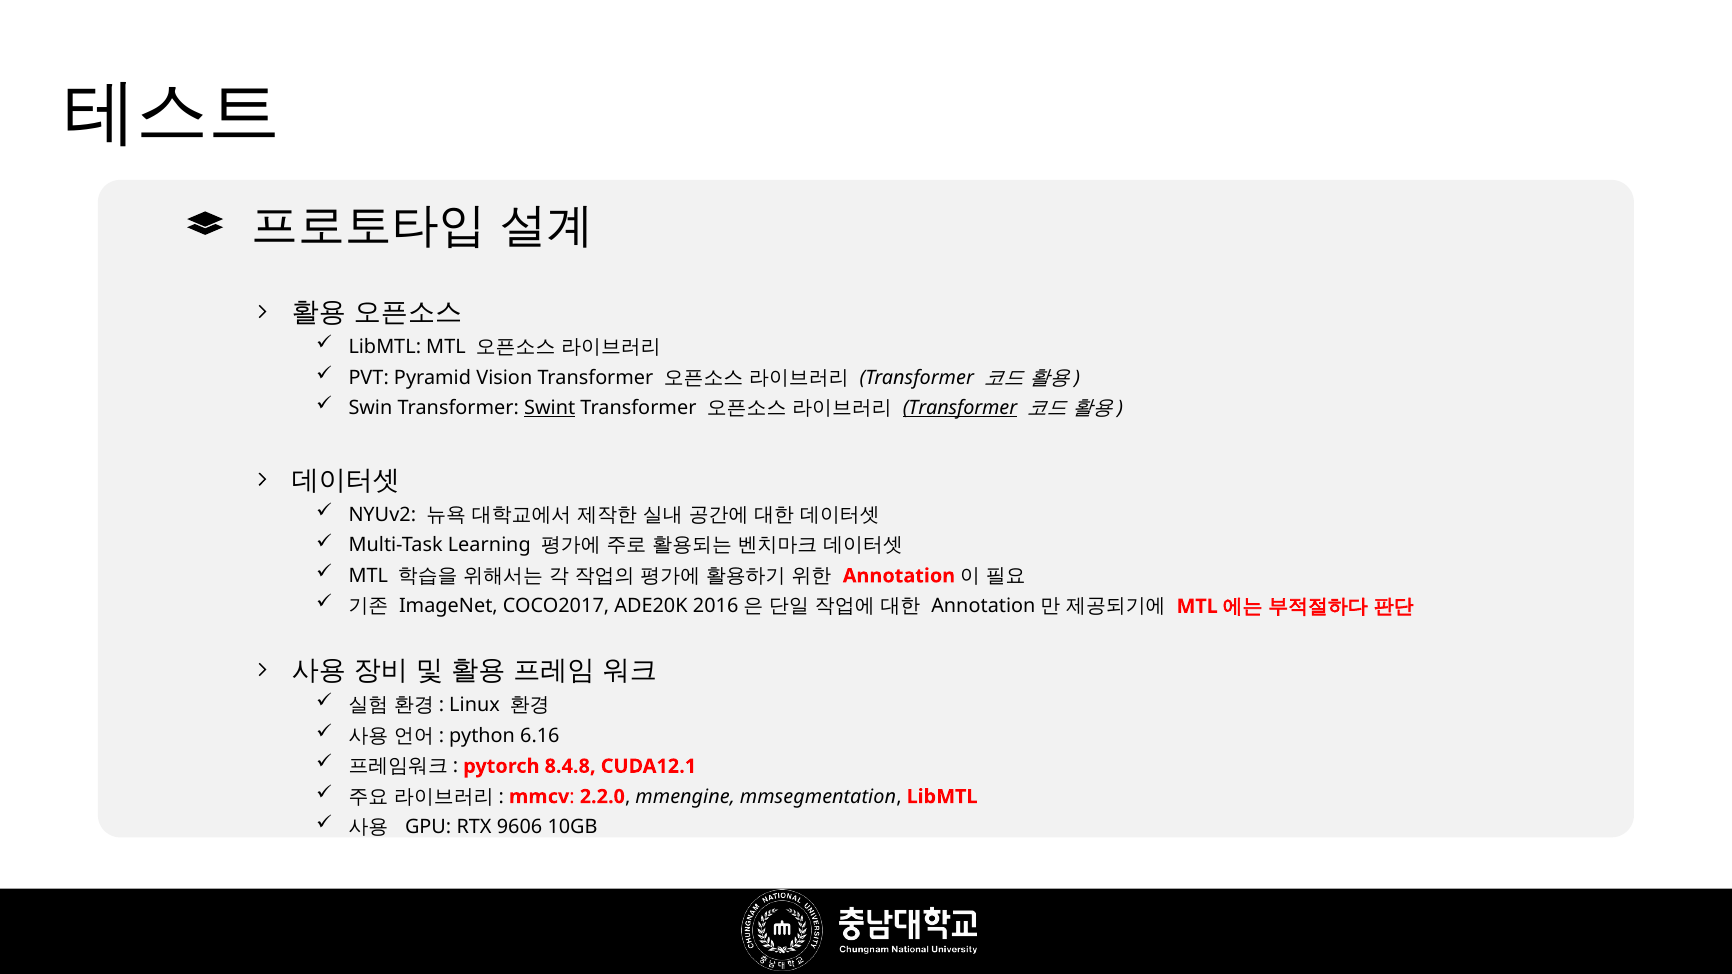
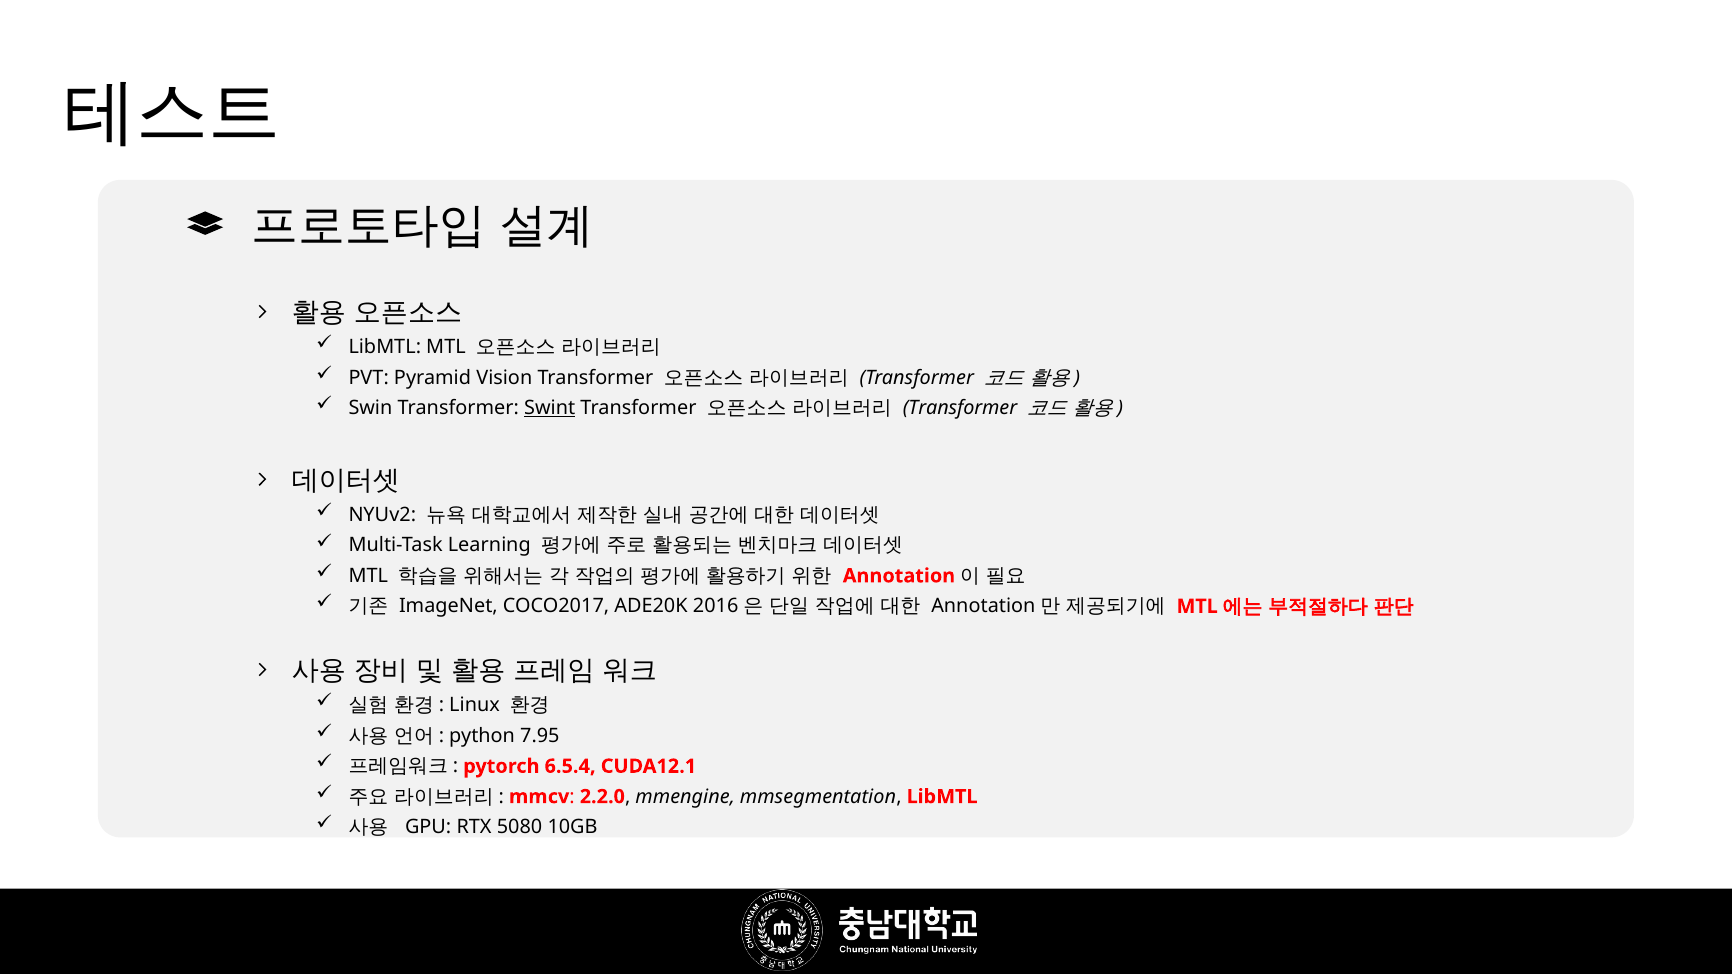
Transformer at (960, 408) underline: present -> none
6.16: 6.16 -> 7.95
8.4.8: 8.4.8 -> 6.5.4
9606: 9606 -> 5080
